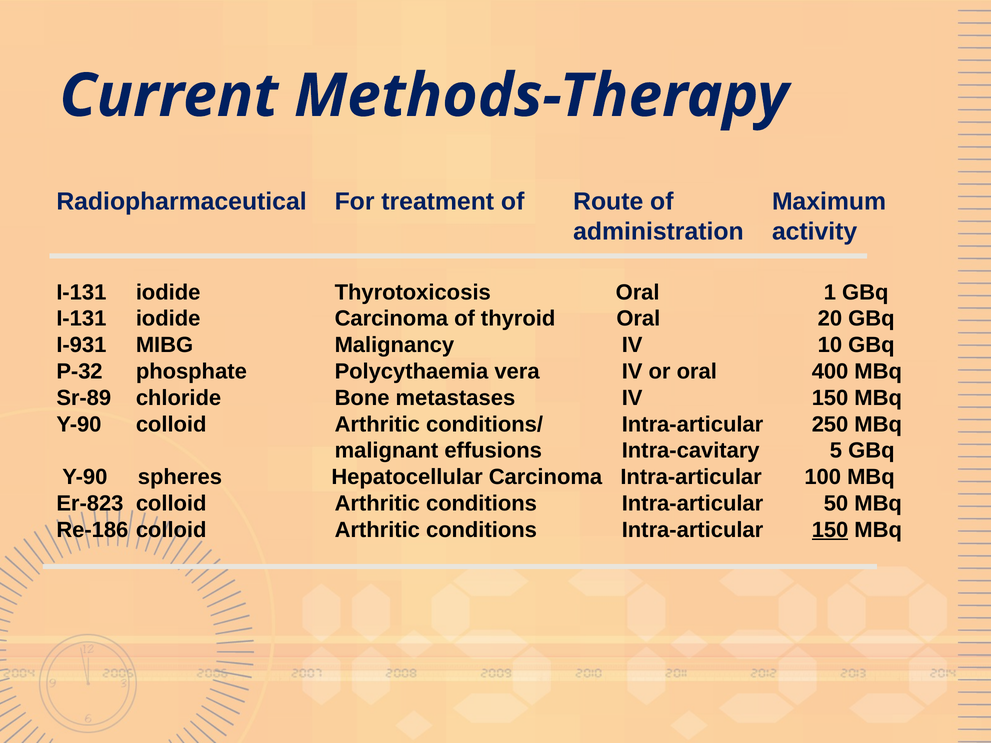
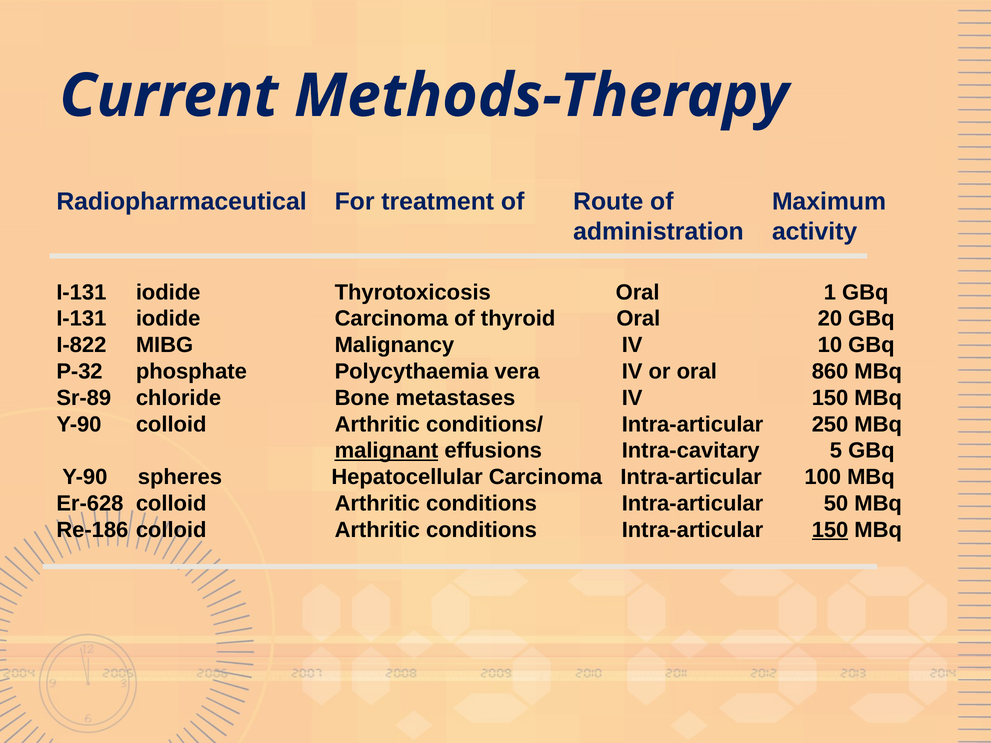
I-931: I-931 -> I-822
400: 400 -> 860
malignant underline: none -> present
Er-823: Er-823 -> Er-628
